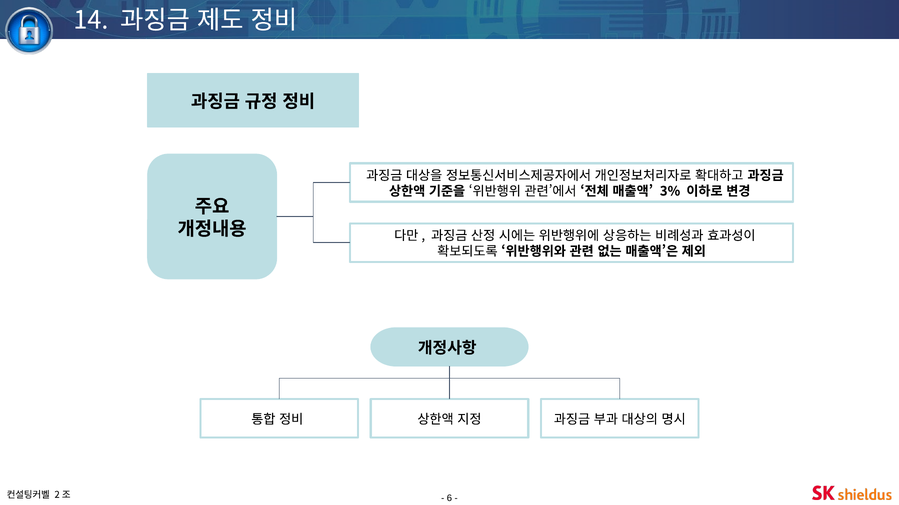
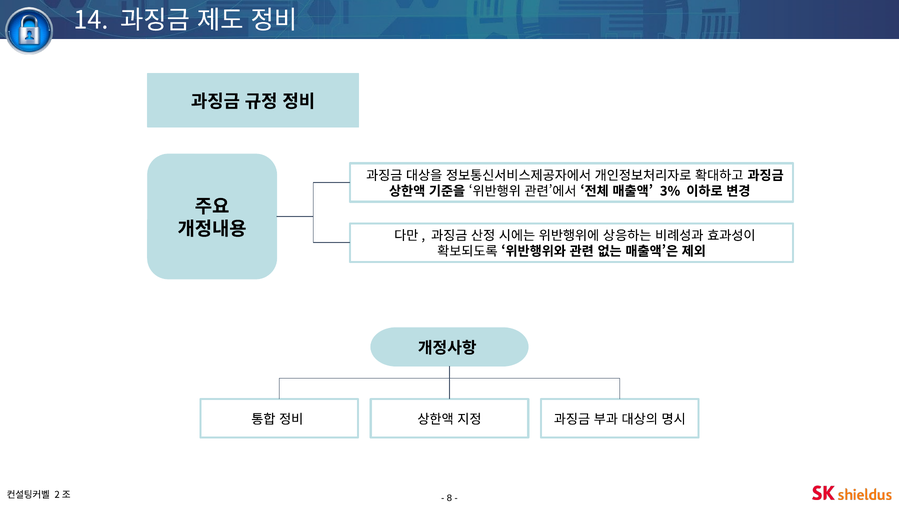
6: 6 -> 8
